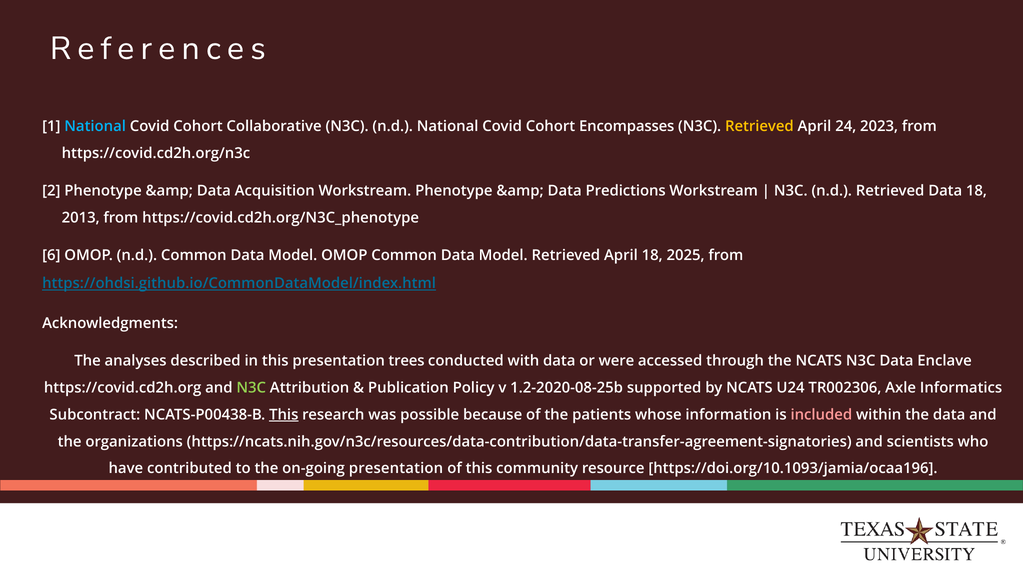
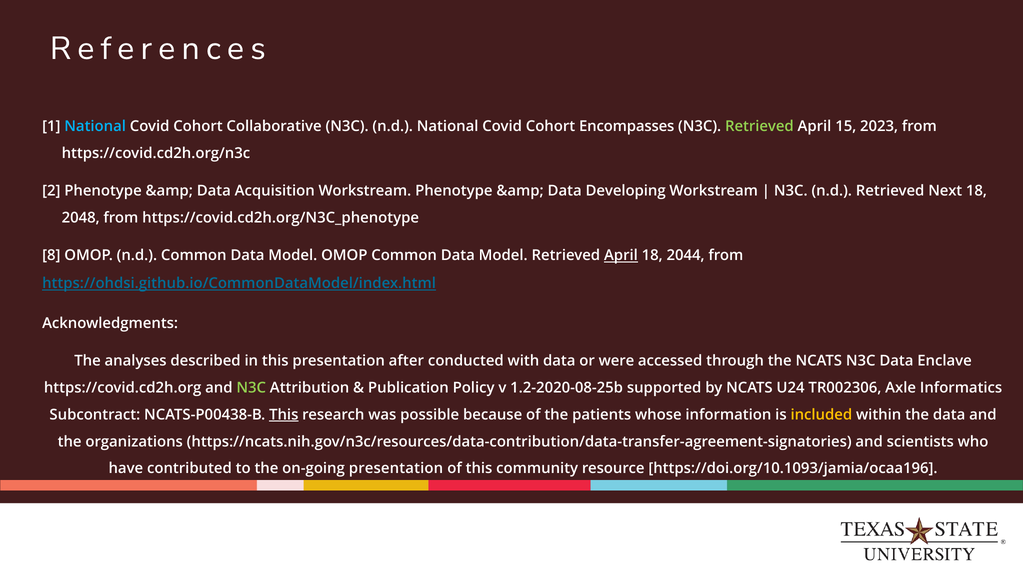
Retrieved at (759, 126) colour: yellow -> light green
24: 24 -> 15
Predictions: Predictions -> Developing
Retrieved Data: Data -> Next
2013: 2013 -> 2048
6: 6 -> 8
April at (621, 255) underline: none -> present
2025: 2025 -> 2044
trees: trees -> after
included colour: pink -> yellow
